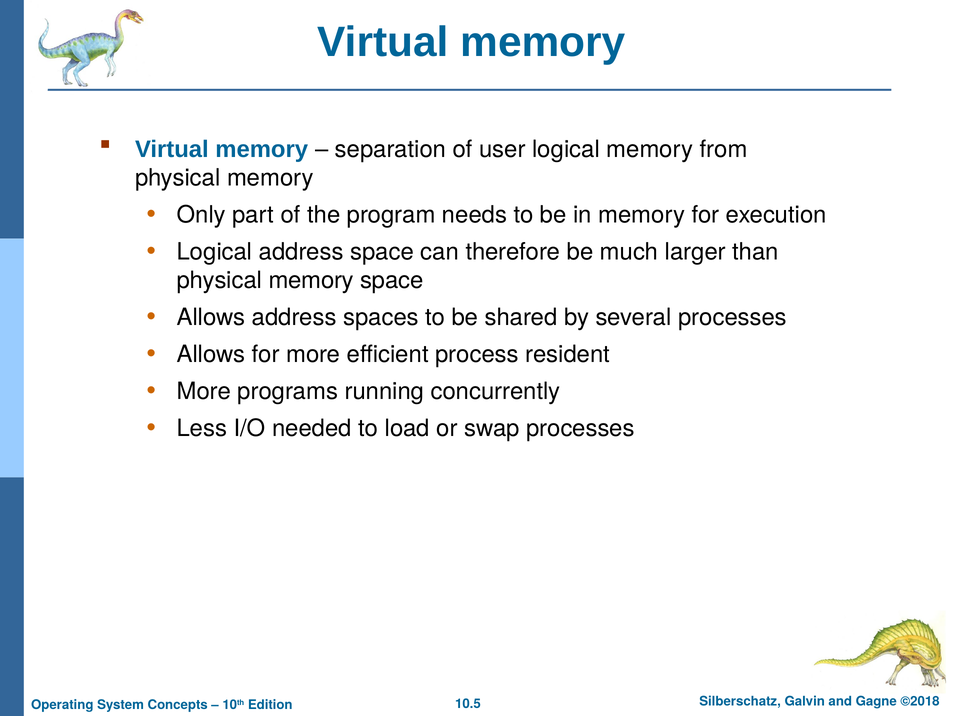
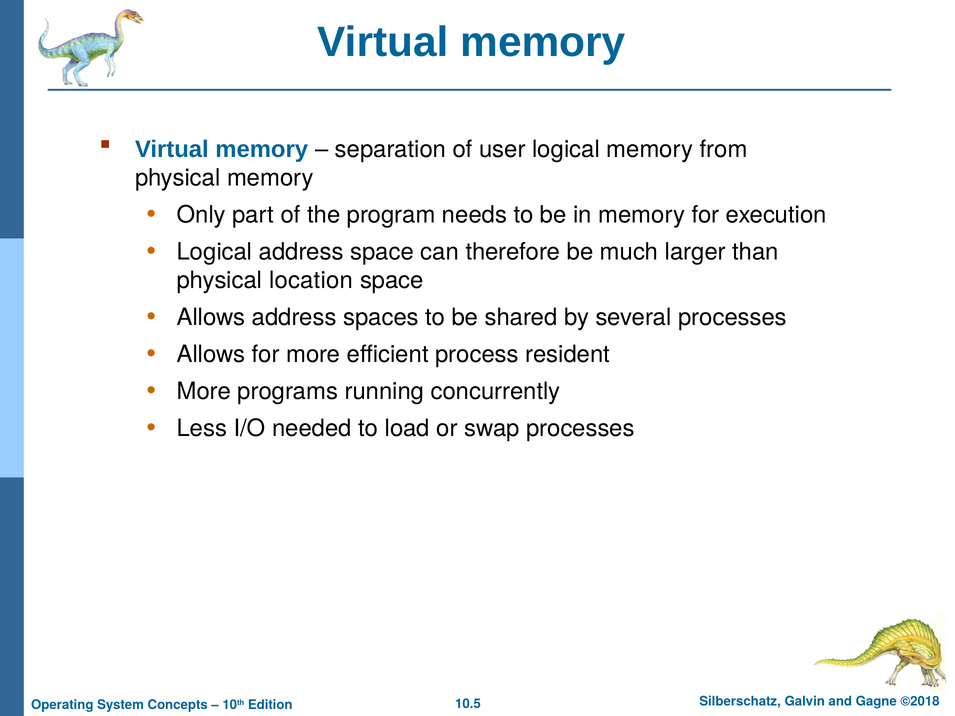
memory at (311, 281): memory -> location
